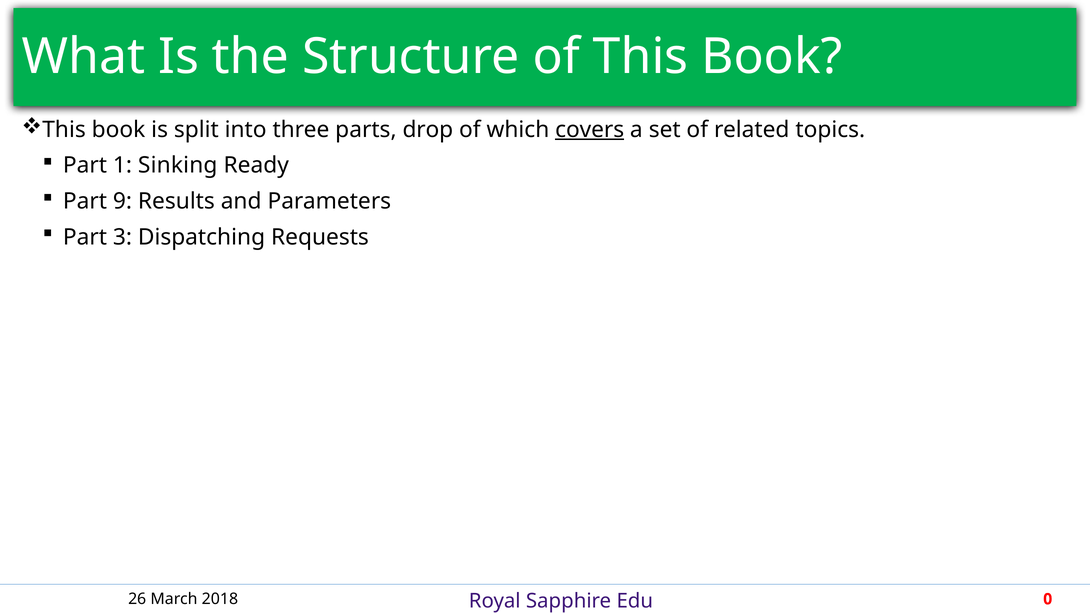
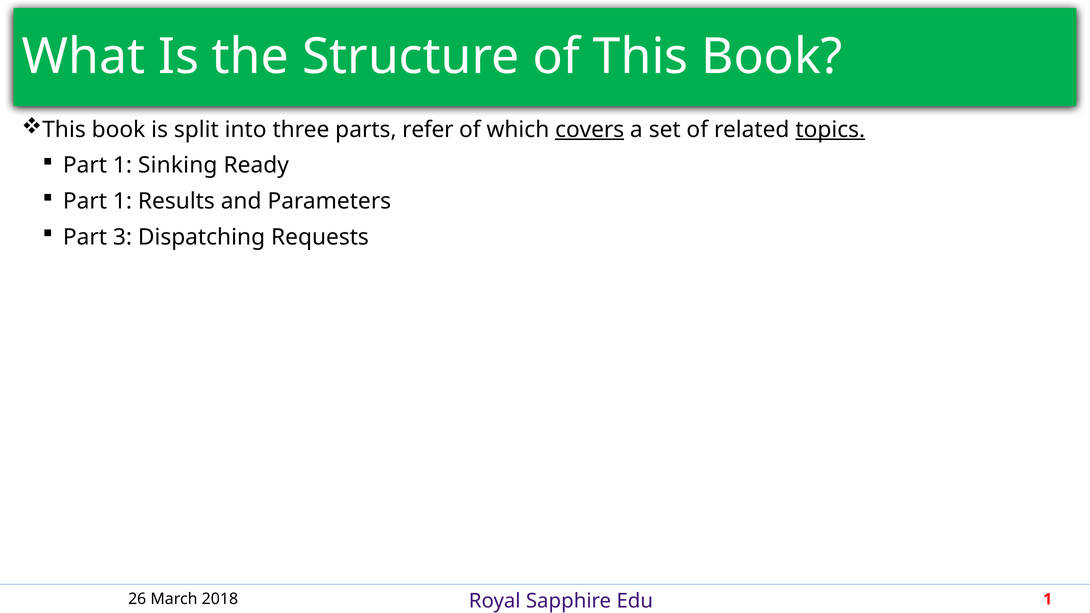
drop: drop -> refer
topics underline: none -> present
9 at (122, 201): 9 -> 1
0 at (1048, 599): 0 -> 1
